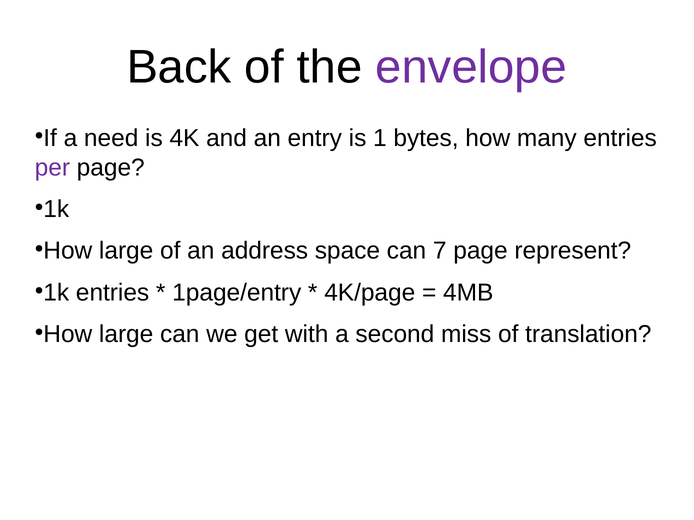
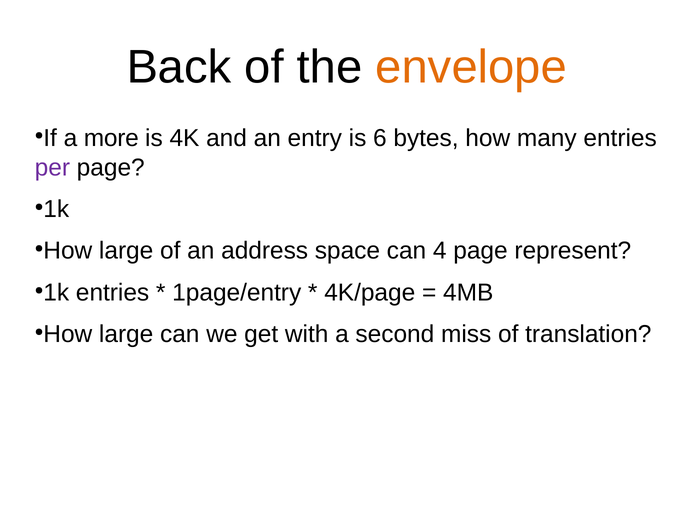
envelope colour: purple -> orange
need: need -> more
1: 1 -> 6
7: 7 -> 4
